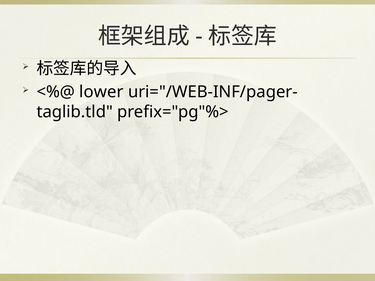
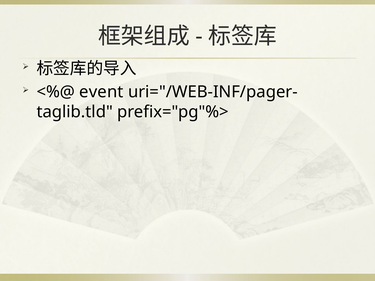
lower: lower -> event
